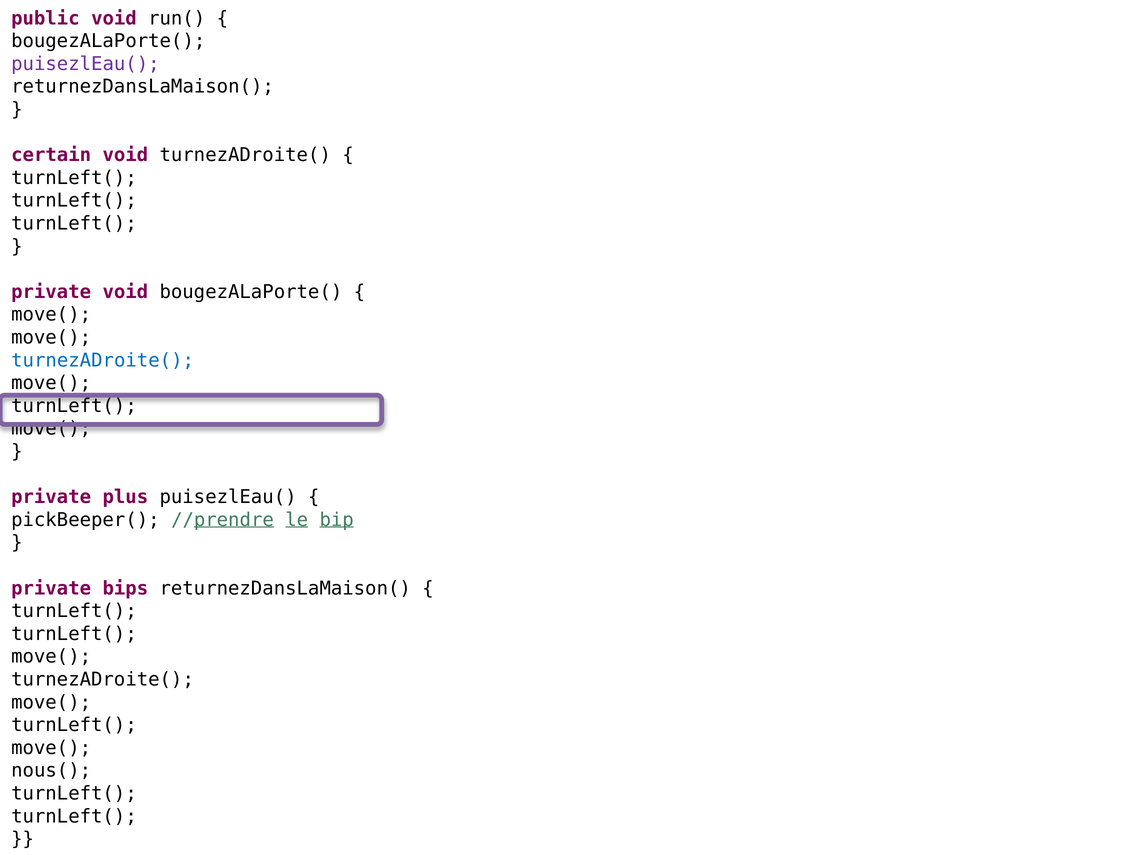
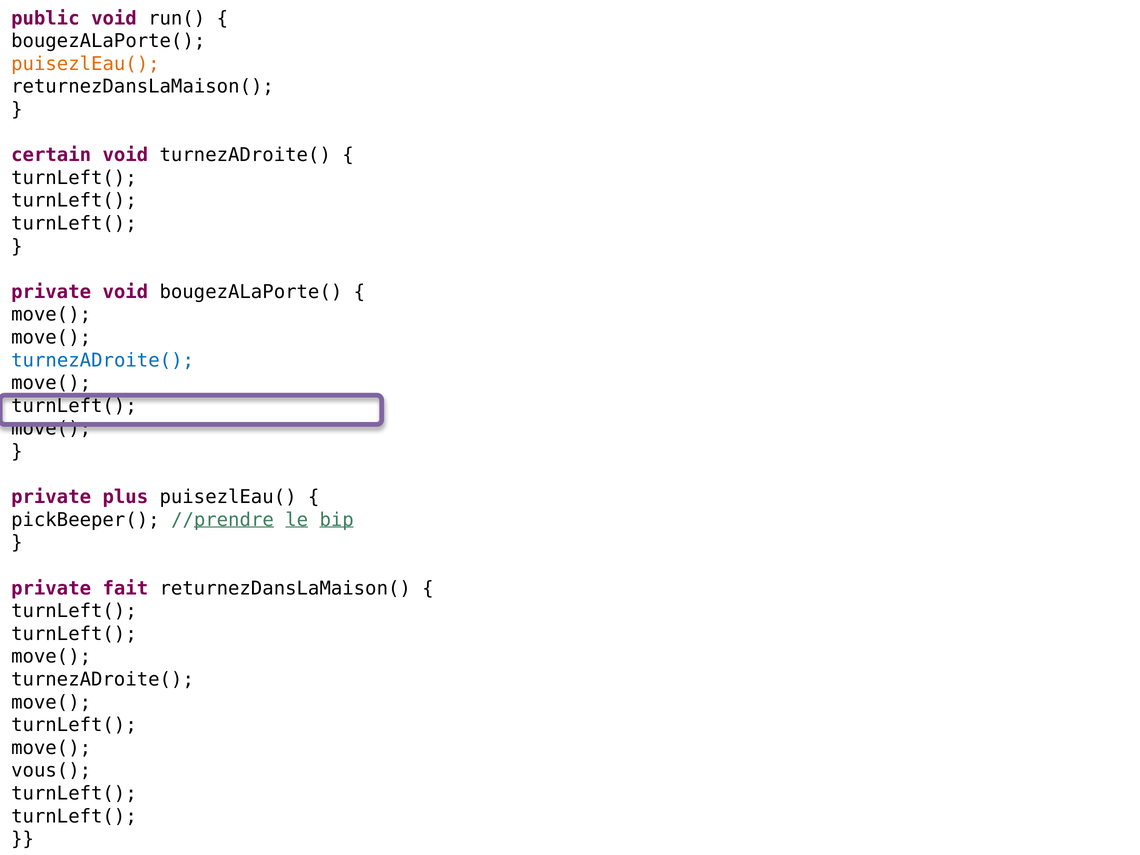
puisezlEau( at (85, 64) colour: purple -> orange
bips: bips -> fait
nous(: nous( -> vous(
